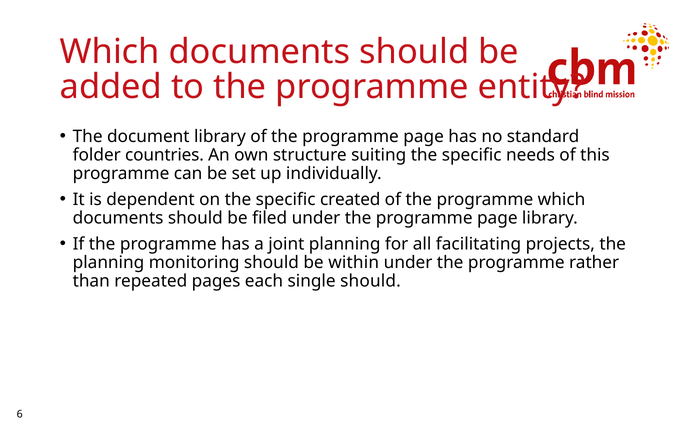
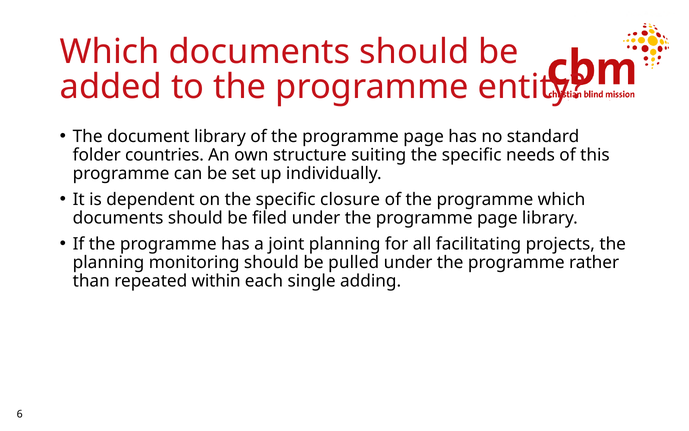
created: created -> closure
within: within -> pulled
pages: pages -> within
single should: should -> adding
